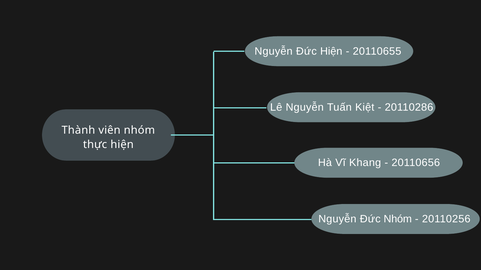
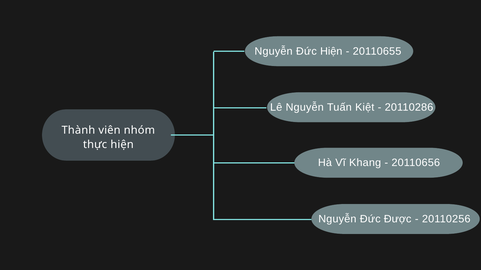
Đức Nhóm: Nhóm -> Được
